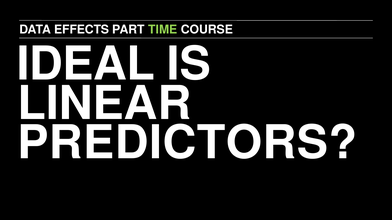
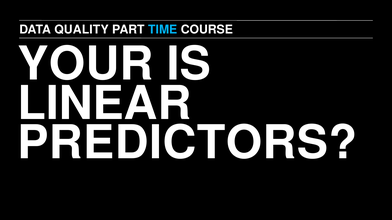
EFFECTS: EFFECTS -> QUALITY
TIME colour: light green -> light blue
IDEAL: IDEAL -> YOUR
